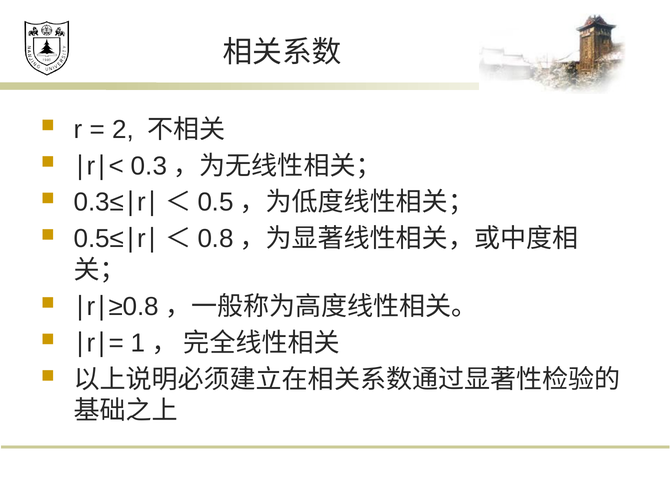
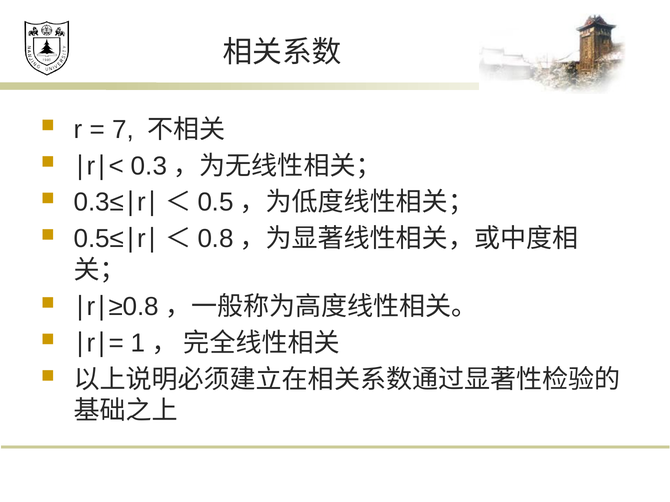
2: 2 -> 7
